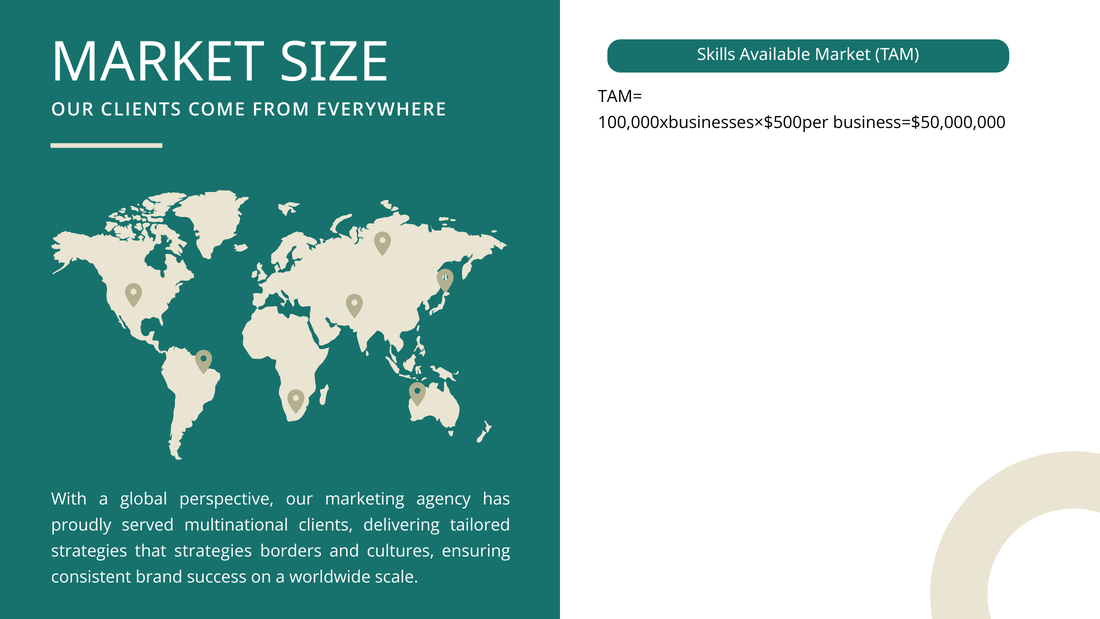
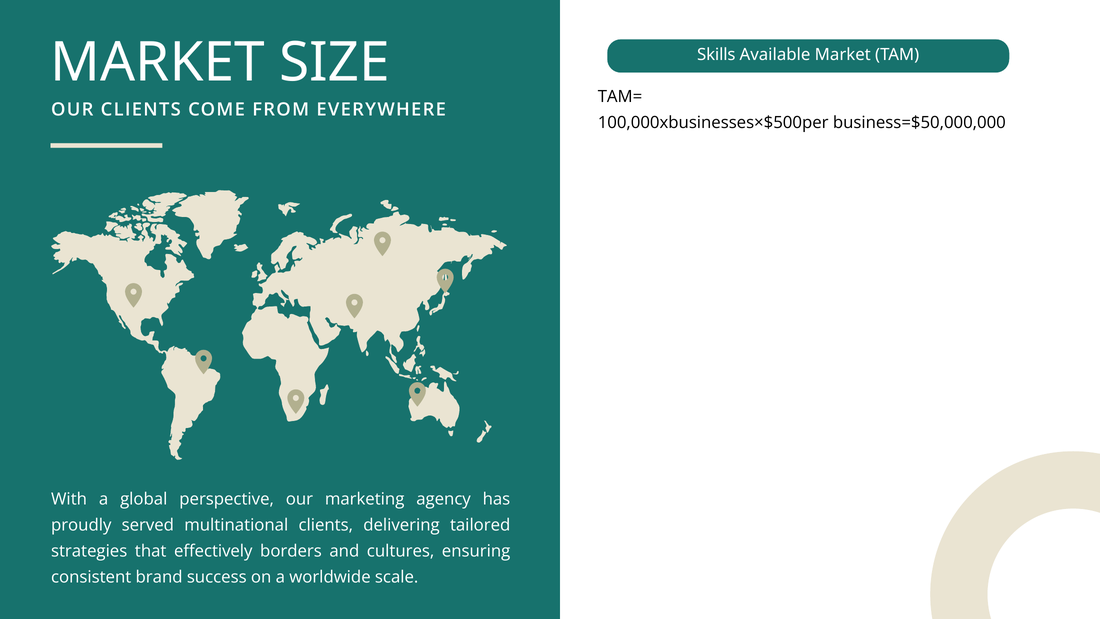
that strategies: strategies -> effectively
